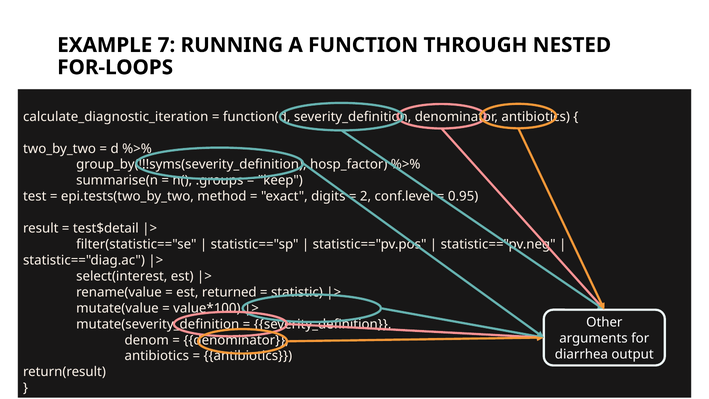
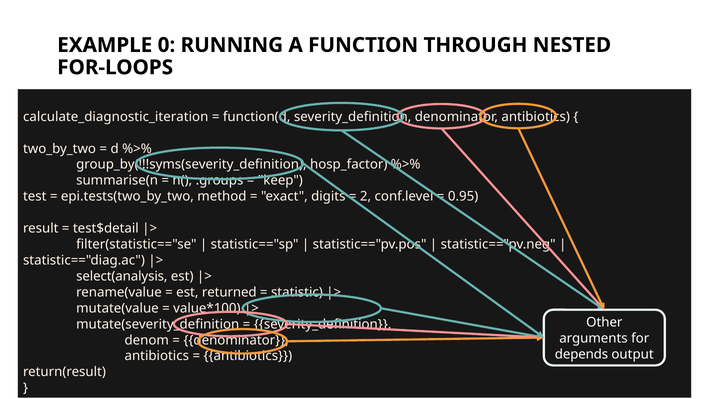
7: 7 -> 0
select(interest: select(interest -> select(analysis
diarrhea: diarrhea -> depends
